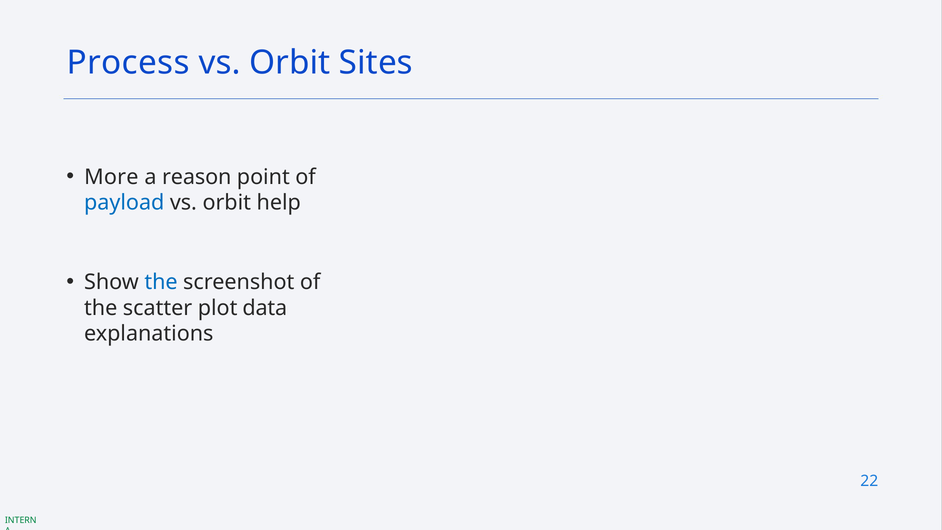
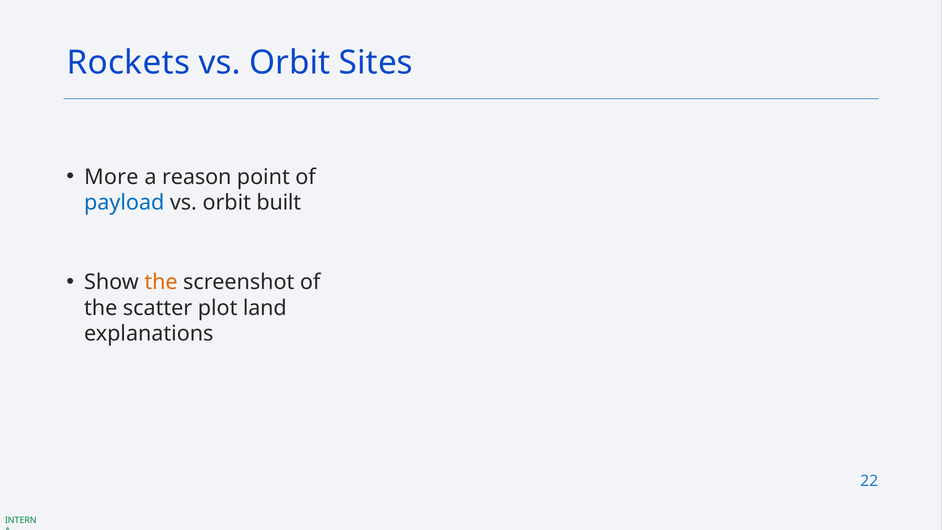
Process: Process -> Rockets
help: help -> built
the at (161, 282) colour: blue -> orange
data: data -> land
